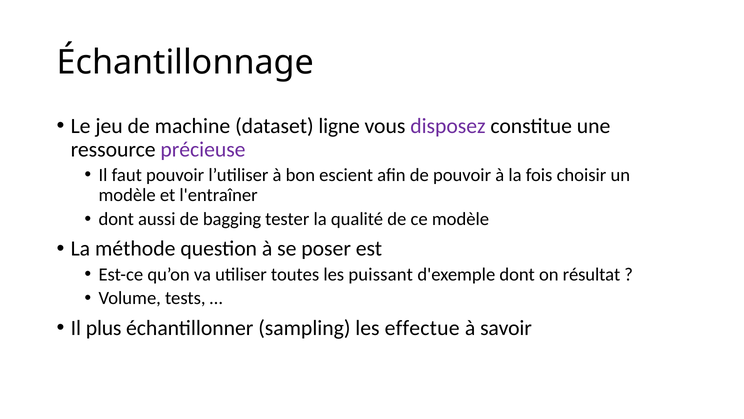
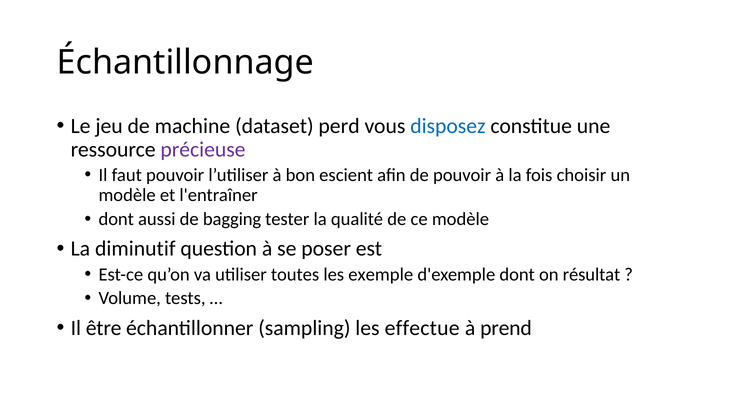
ligne: ligne -> perd
disposez colour: purple -> blue
méthode: méthode -> diminutif
puissant: puissant -> exemple
plus: plus -> être
savoir: savoir -> prend
